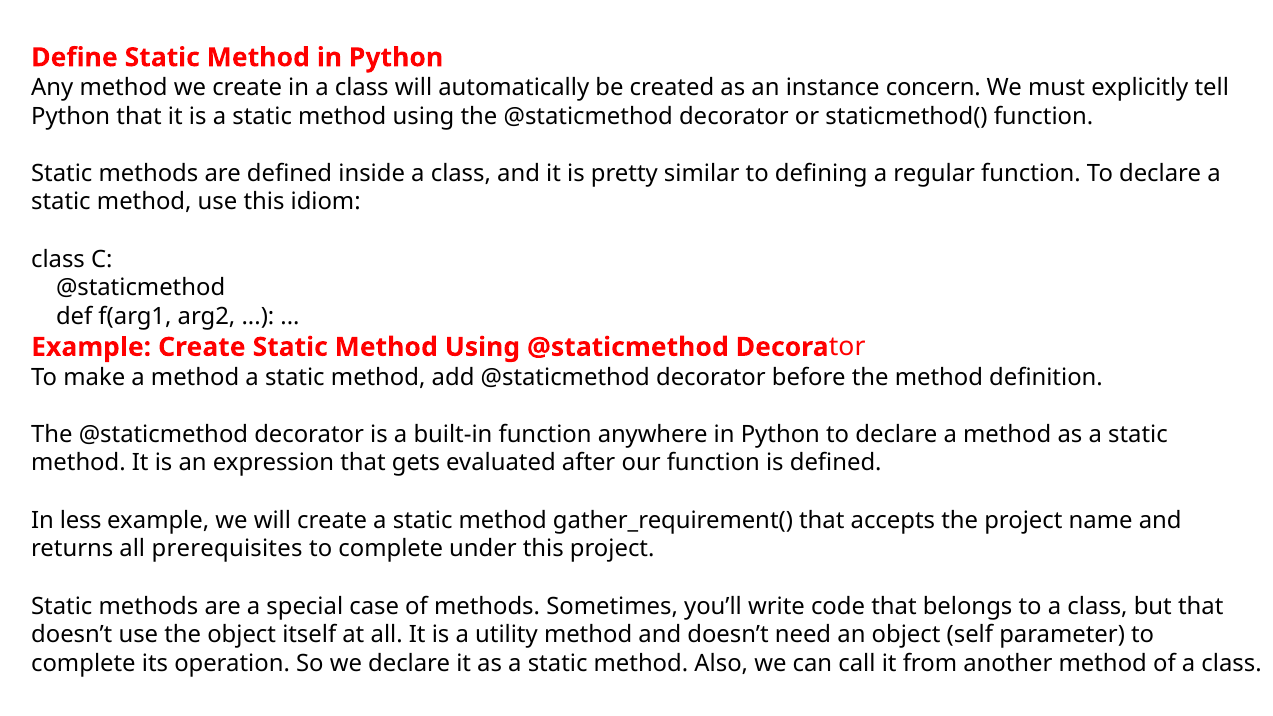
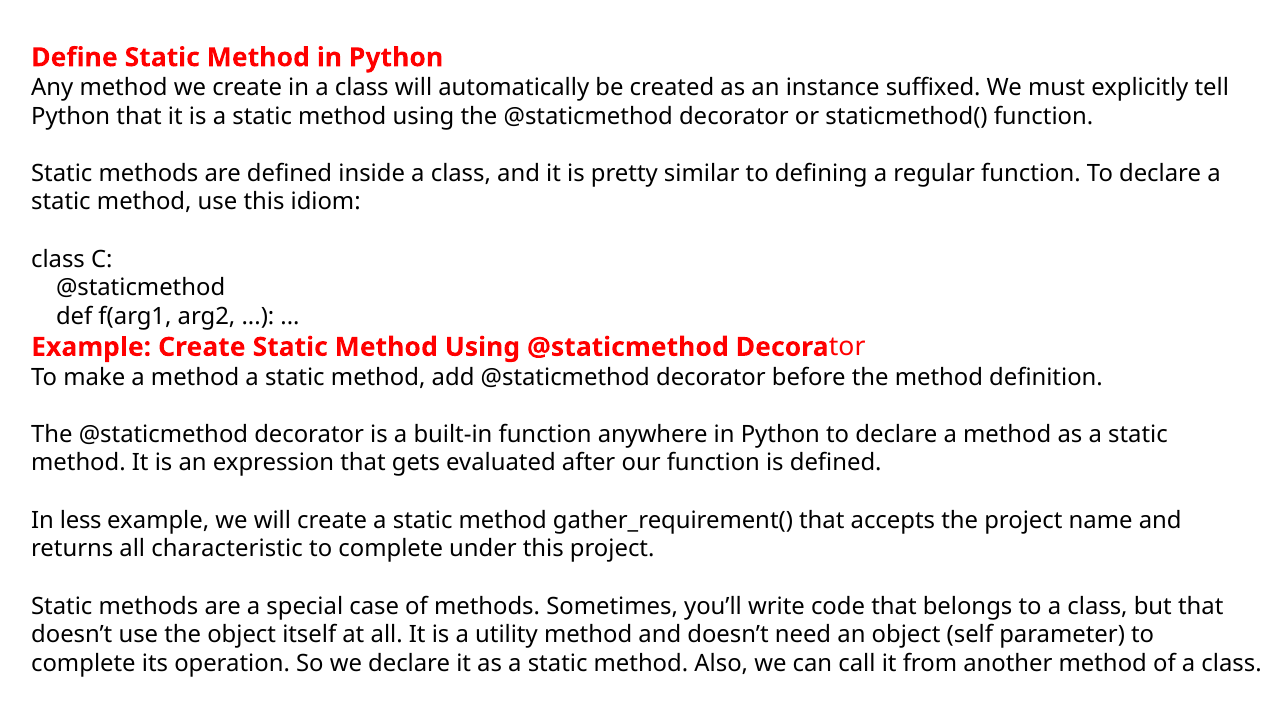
concern: concern -> suffixed
prerequisites: prerequisites -> characteristic
